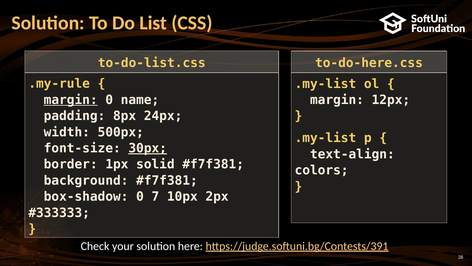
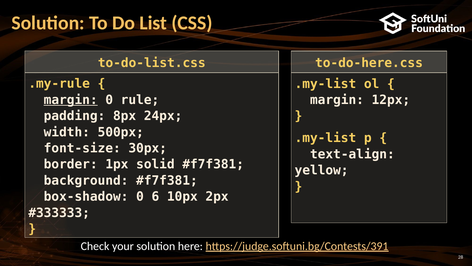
name: name -> rule
30px underline: present -> none
colors: colors -> yellow
7: 7 -> 6
